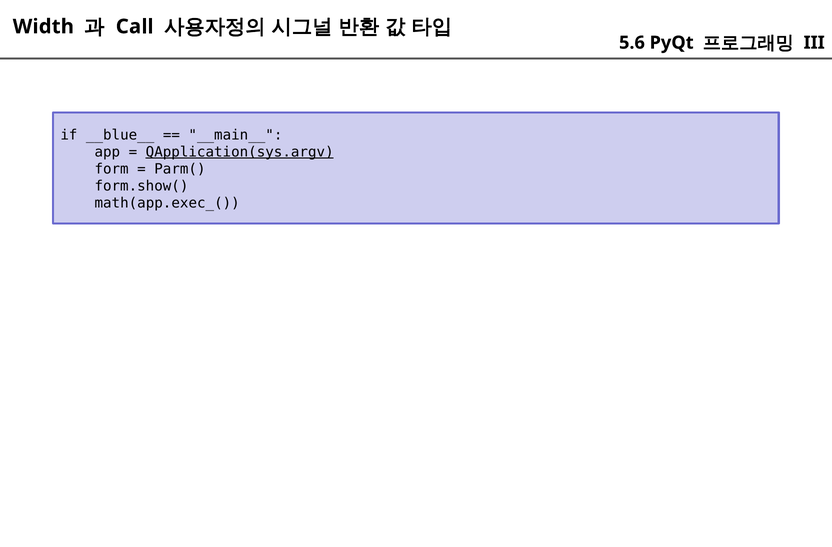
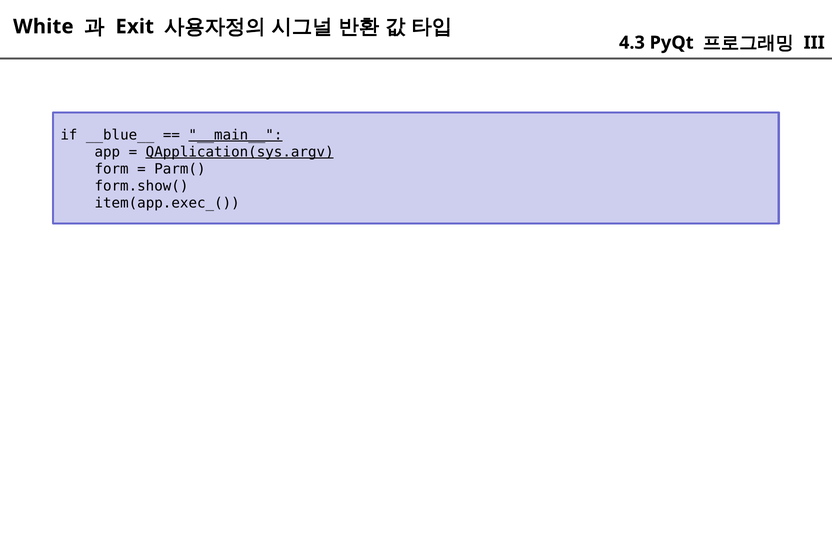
Width: Width -> White
Call: Call -> Exit
5.6: 5.6 -> 4.3
__main__ underline: none -> present
math(app.exec_(: math(app.exec_( -> item(app.exec_(
